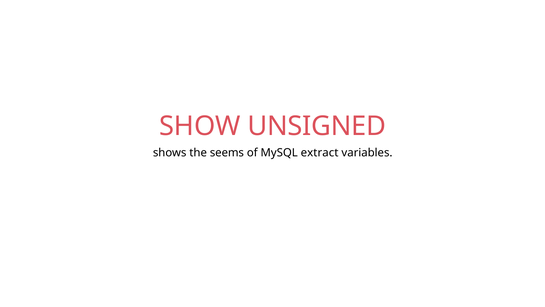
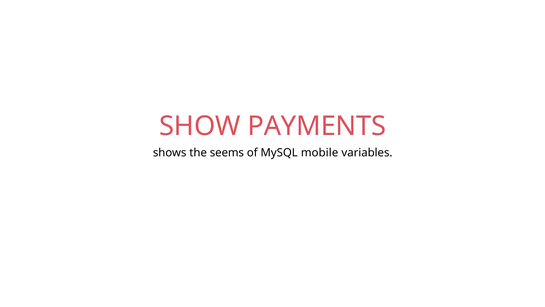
UNSIGNED: UNSIGNED -> PAYMENTS
extract: extract -> mobile
